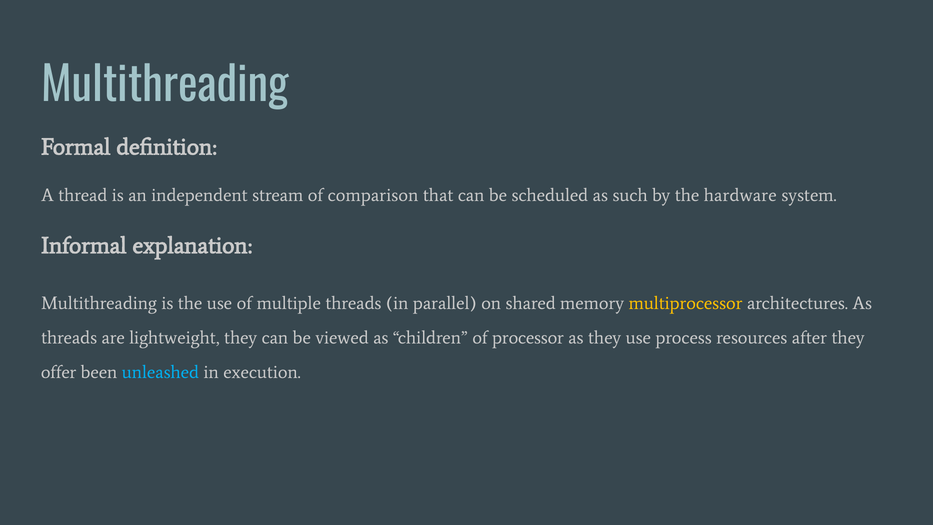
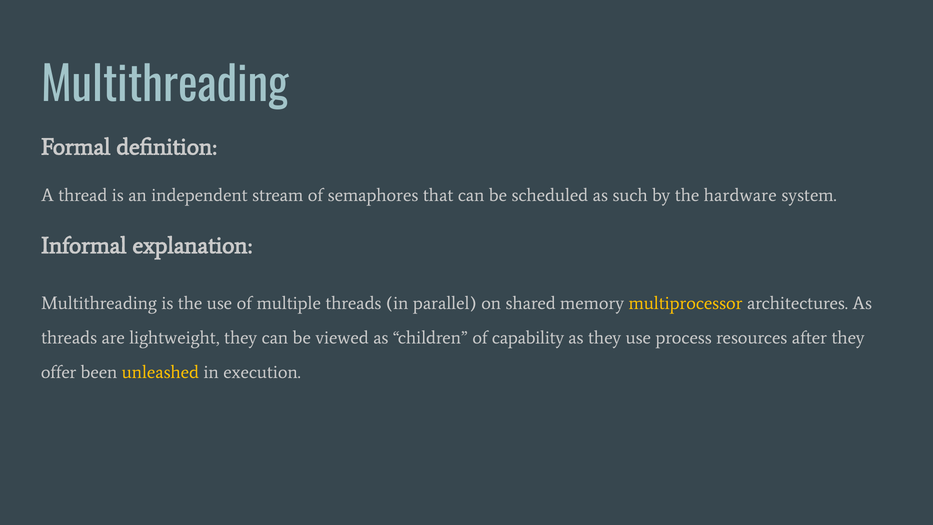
comparison: comparison -> semaphores
processor: processor -> capability
unleashed colour: light blue -> yellow
